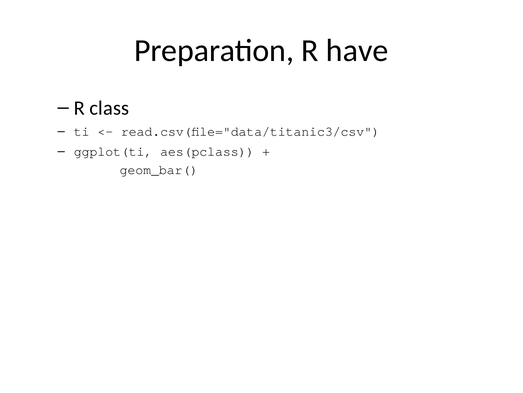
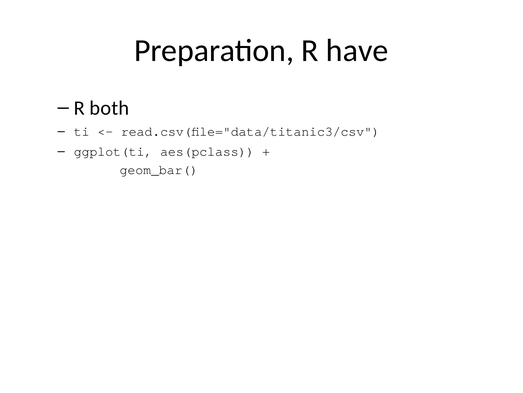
class: class -> both
